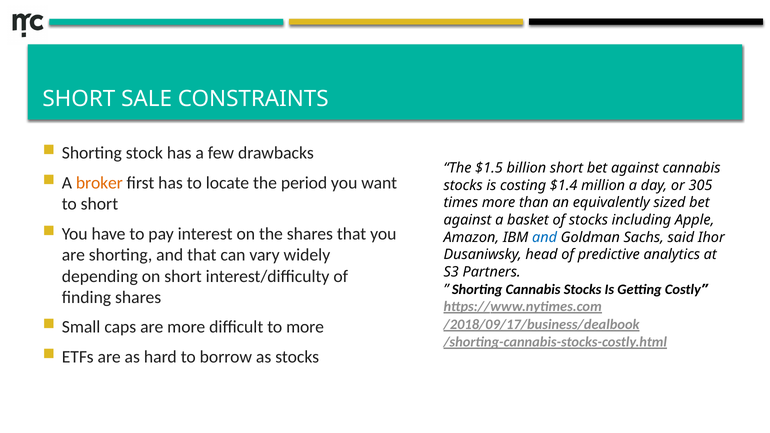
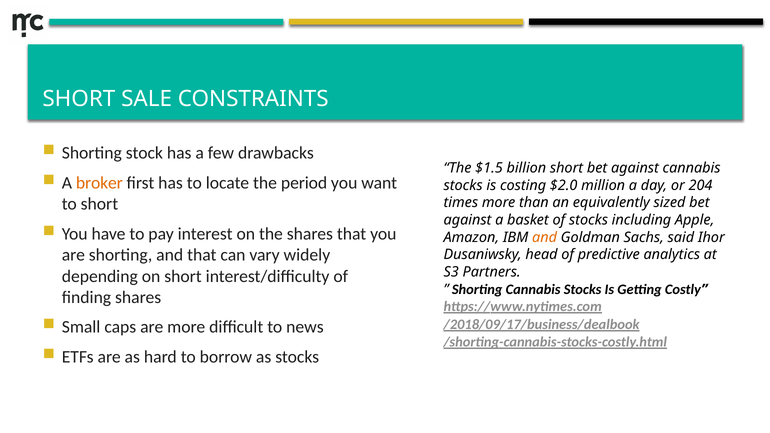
$1.4: $1.4 -> $2.0
305: 305 -> 204
and at (545, 237) colour: blue -> orange
to more: more -> news
